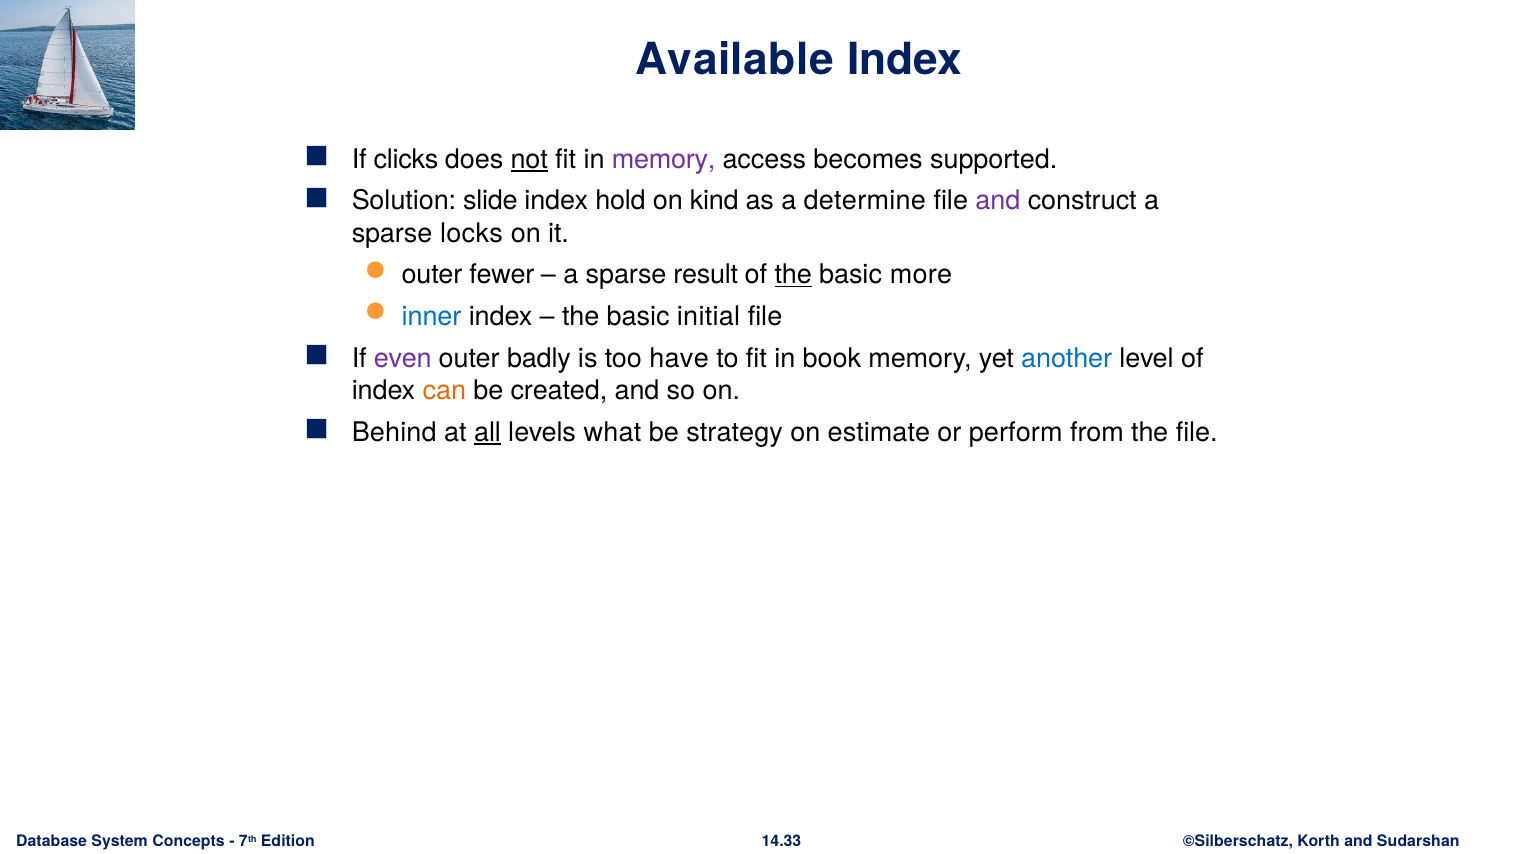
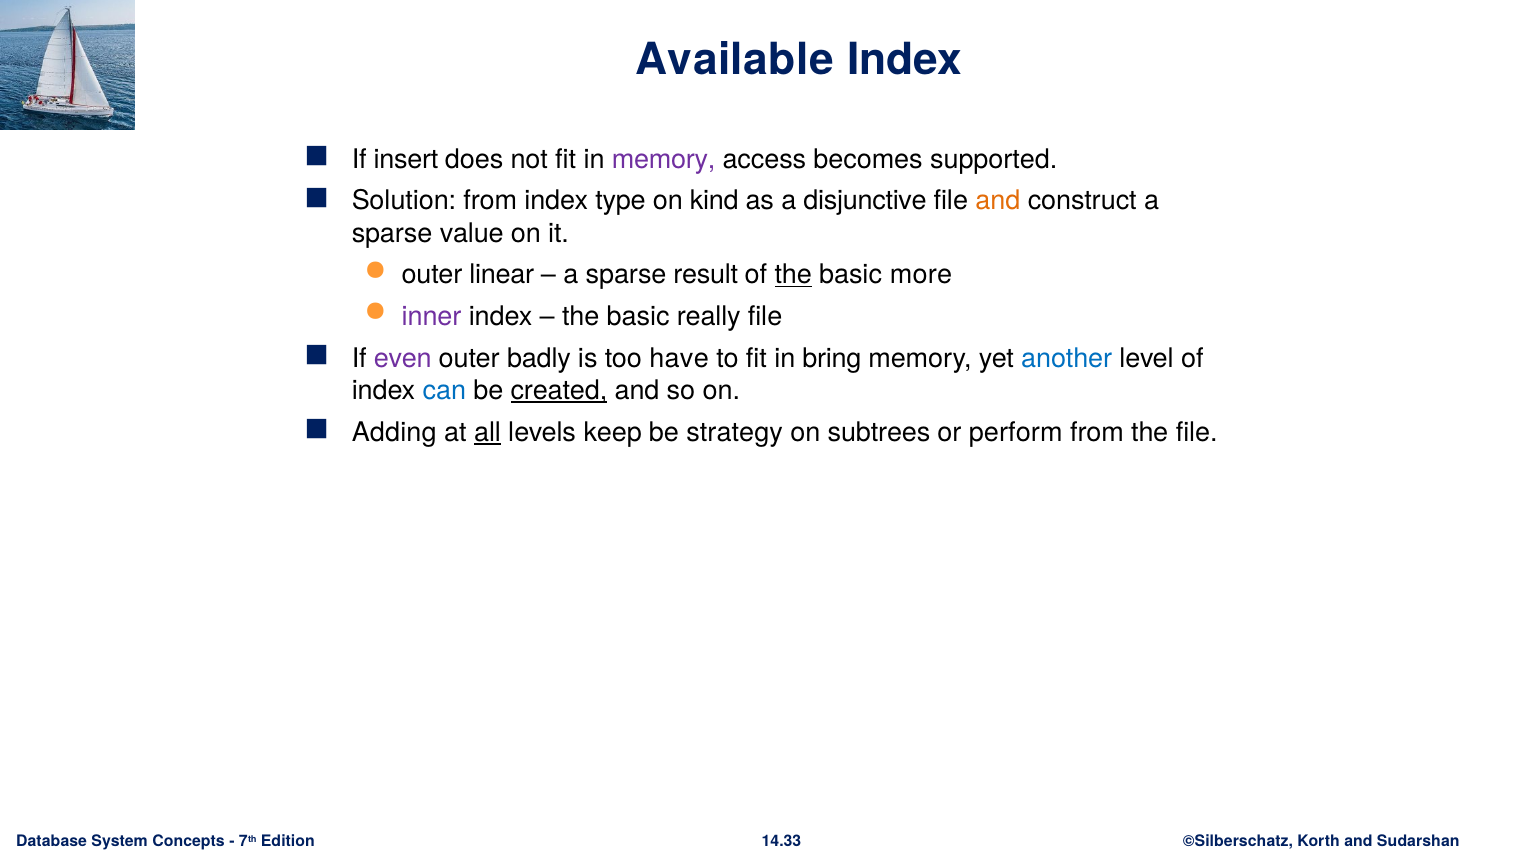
clicks: clicks -> insert
not underline: present -> none
Solution slide: slide -> from
hold: hold -> type
determine: determine -> disjunctive
and at (998, 201) colour: purple -> orange
locks: locks -> value
fewer: fewer -> linear
inner colour: blue -> purple
initial: initial -> really
book: book -> bring
can colour: orange -> blue
created underline: none -> present
Behind: Behind -> Adding
what: what -> keep
estimate: estimate -> subtrees
